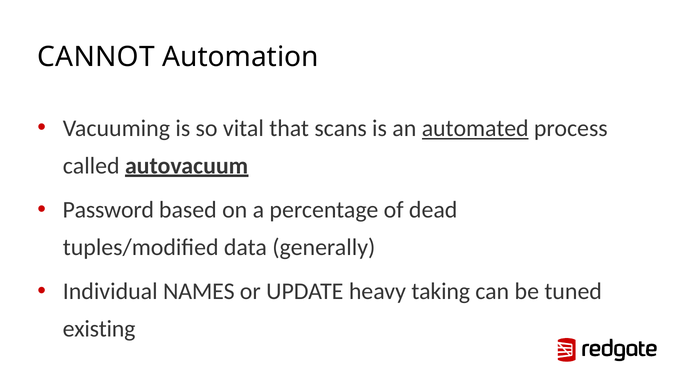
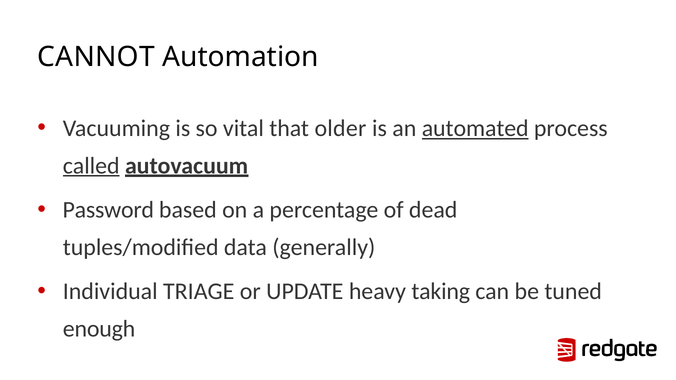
scans: scans -> older
called underline: none -> present
NAMES: NAMES -> TRIAGE
existing: existing -> enough
